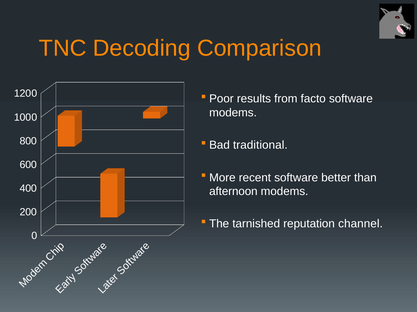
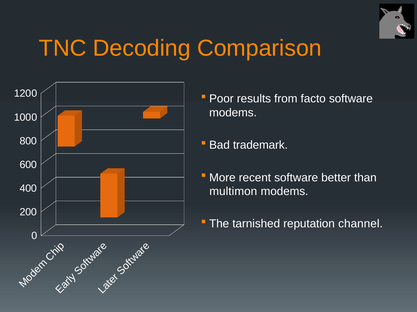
traditional: traditional -> trademark
afternoon: afternoon -> multimon
